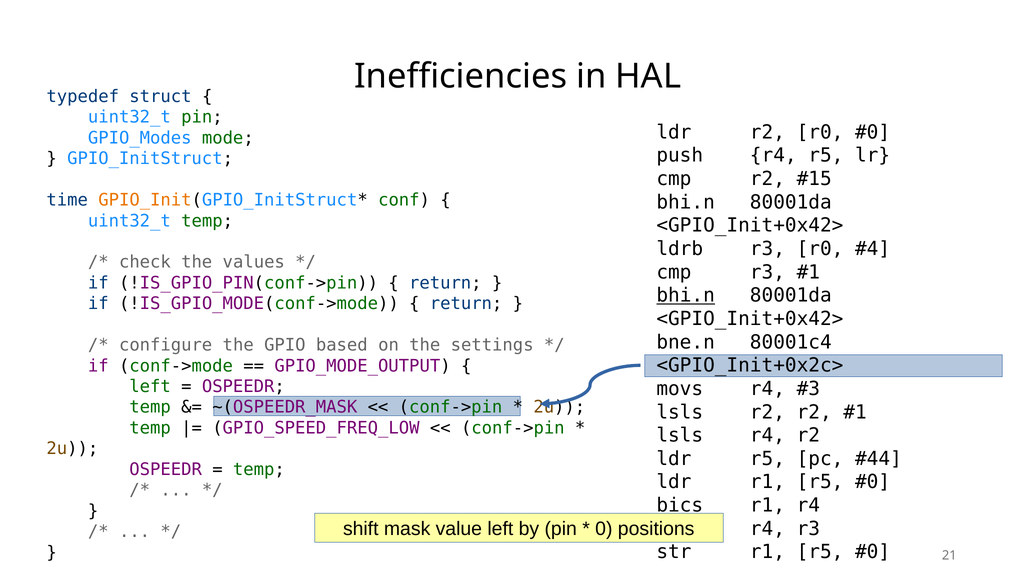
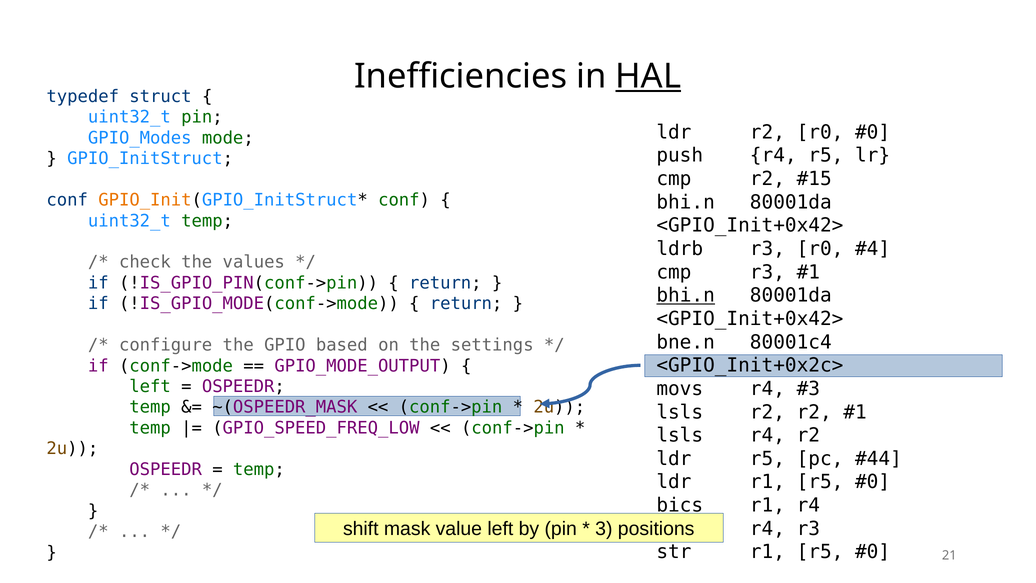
HAL underline: none -> present
time at (67, 200): time -> conf
0: 0 -> 3
